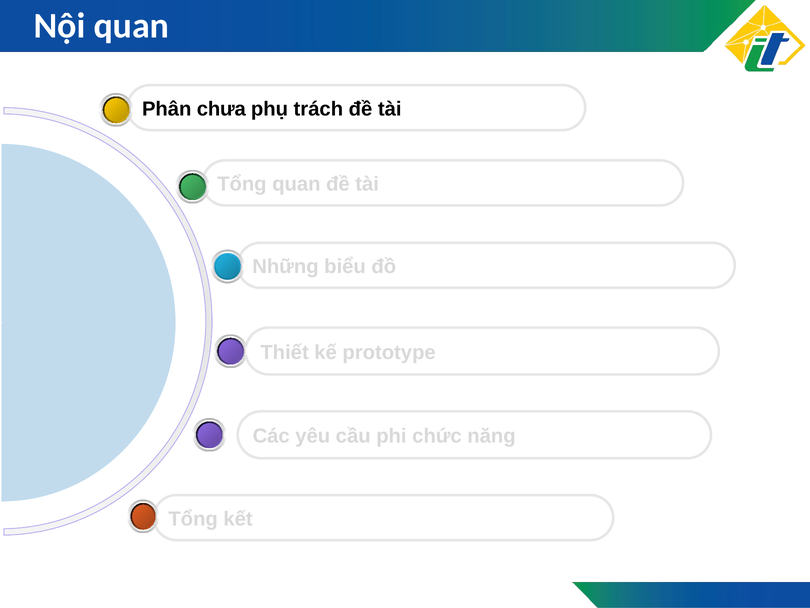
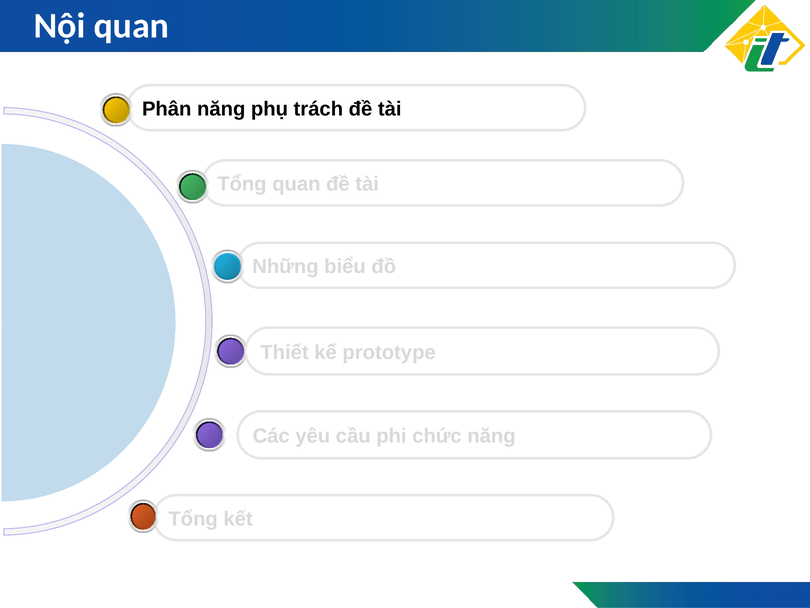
chưa at (221, 109): chưa -> năng
